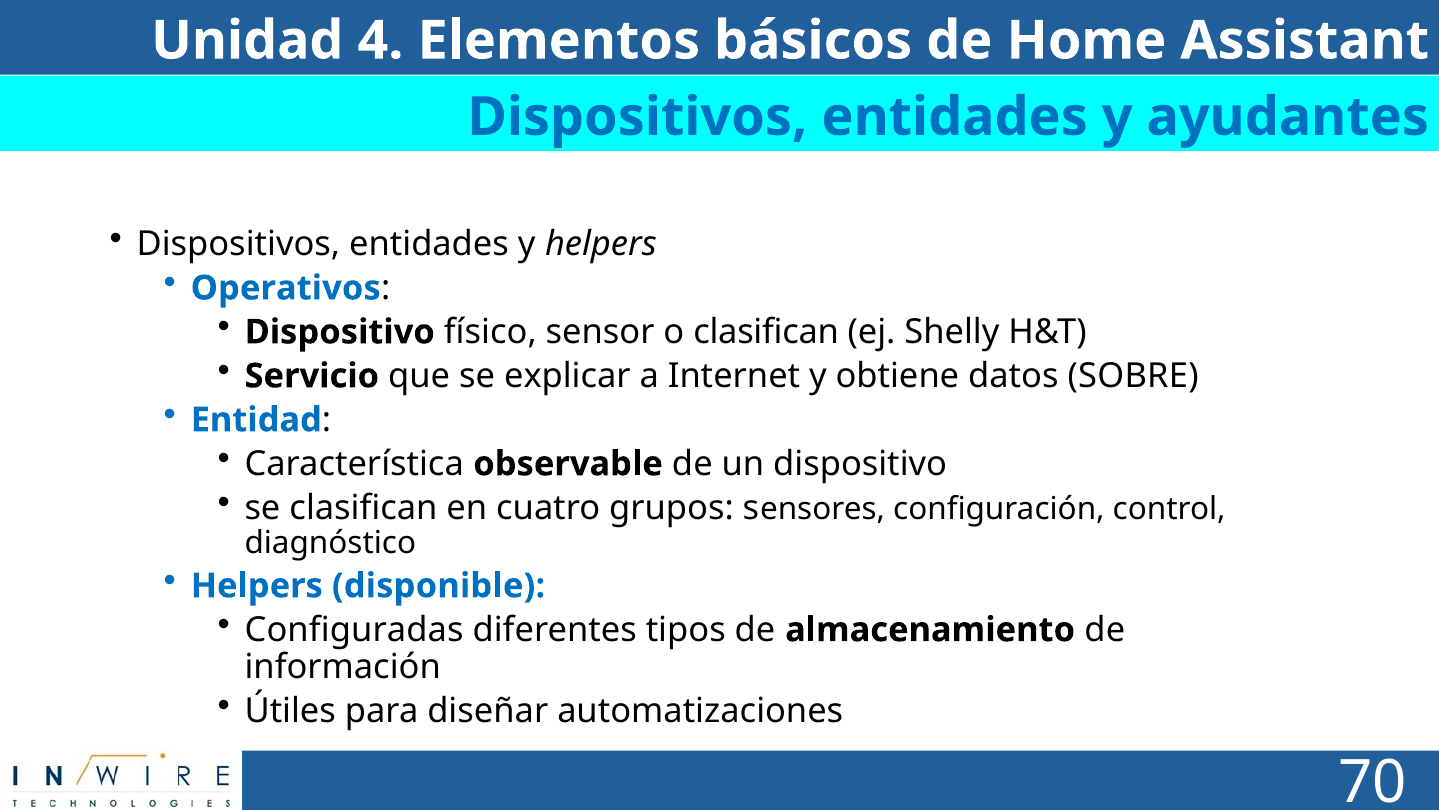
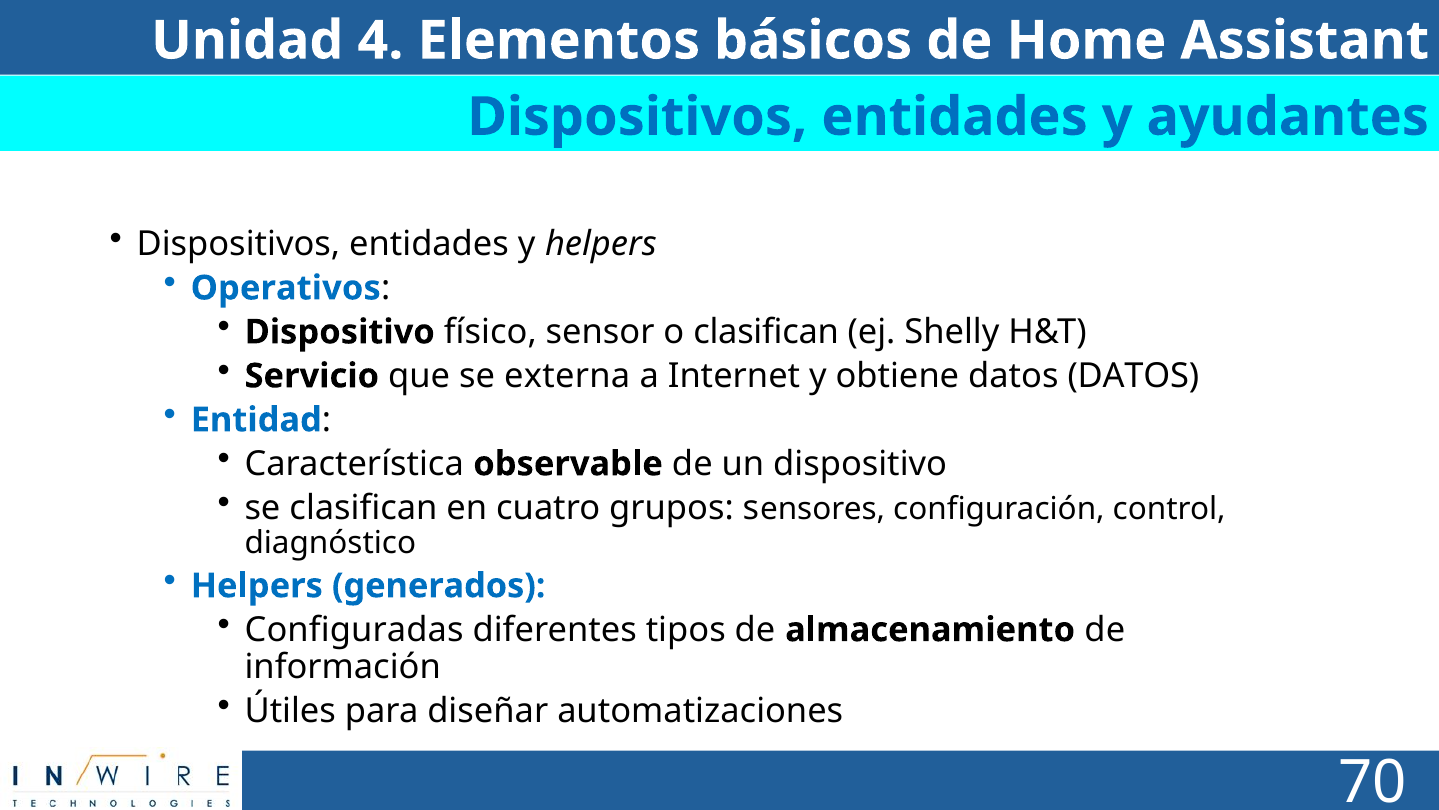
explicar: explicar -> externa
datos SOBRE: SOBRE -> DATOS
disponible: disponible -> generados
